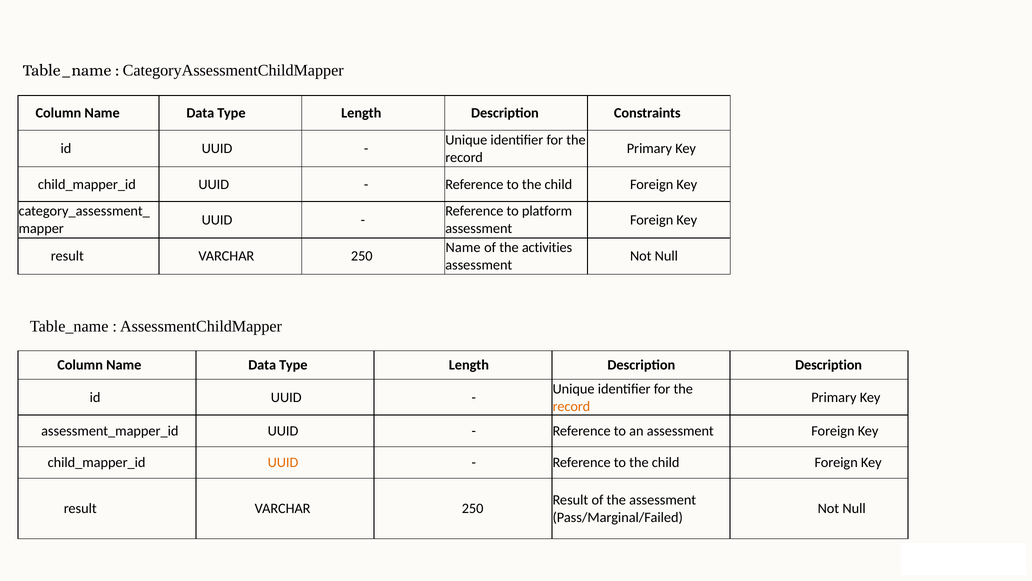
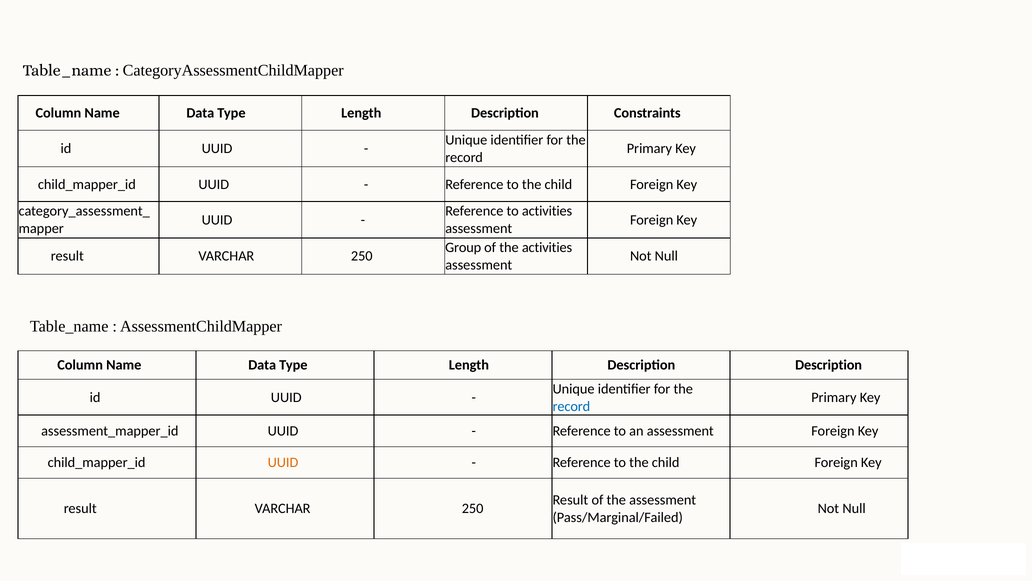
to platform: platform -> activities
Name at (463, 247): Name -> Group
record at (571, 406) colour: orange -> blue
